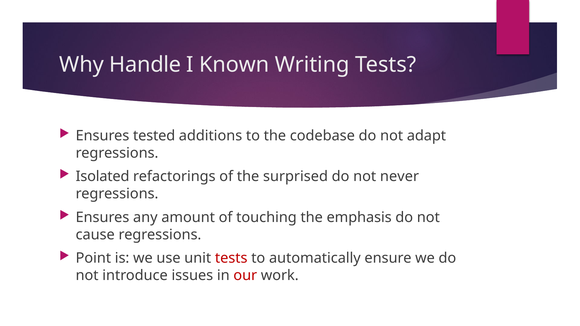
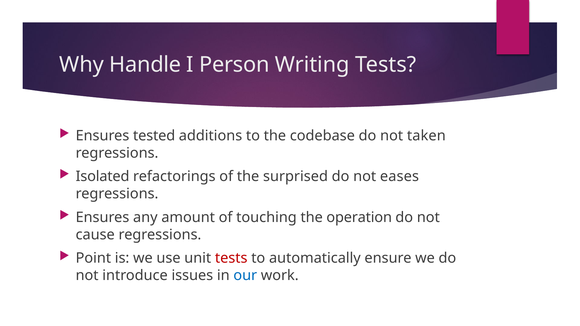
Known: Known -> Person
adapt: adapt -> taken
never: never -> eases
emphasis: emphasis -> operation
our colour: red -> blue
